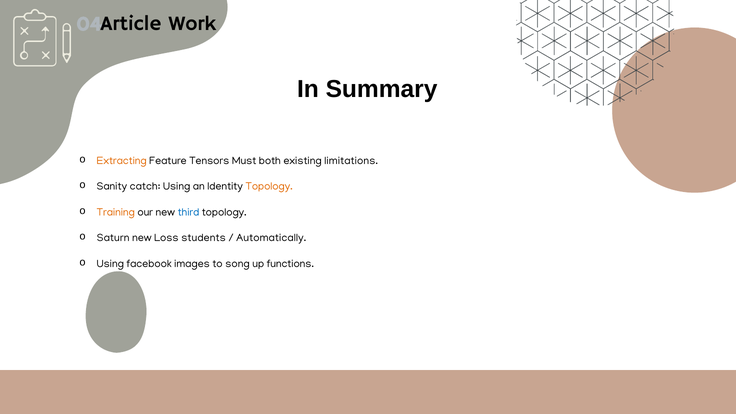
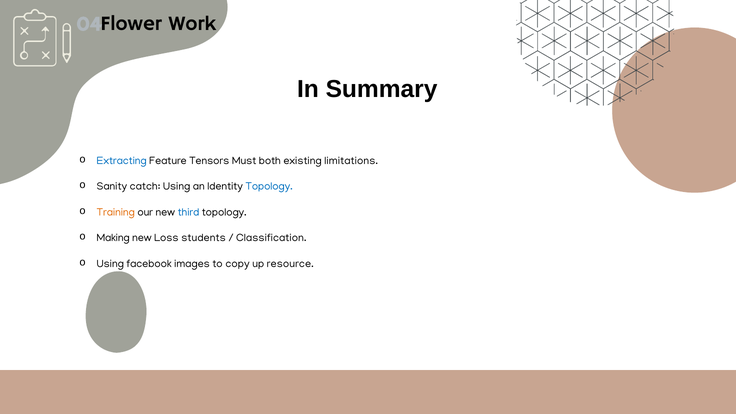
Article: Article -> Flower
Extracting colour: orange -> blue
Topology at (269, 186) colour: orange -> blue
Saturn: Saturn -> Making
Automatically: Automatically -> Classification
song: song -> copy
functions: functions -> resource
